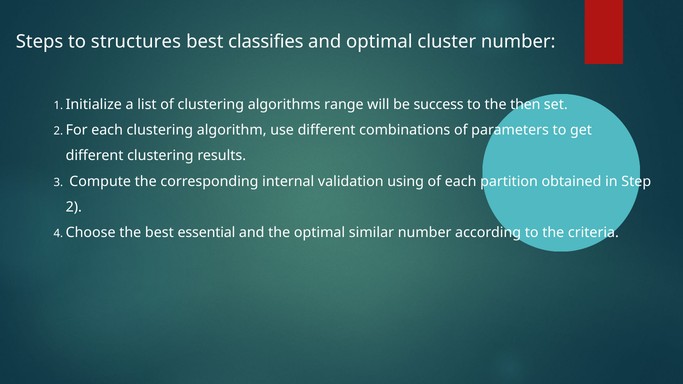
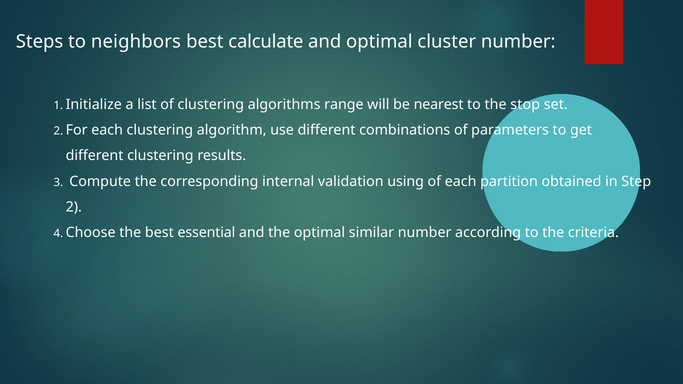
structures: structures -> neighbors
classifies: classifies -> calculate
success: success -> nearest
then: then -> stop
